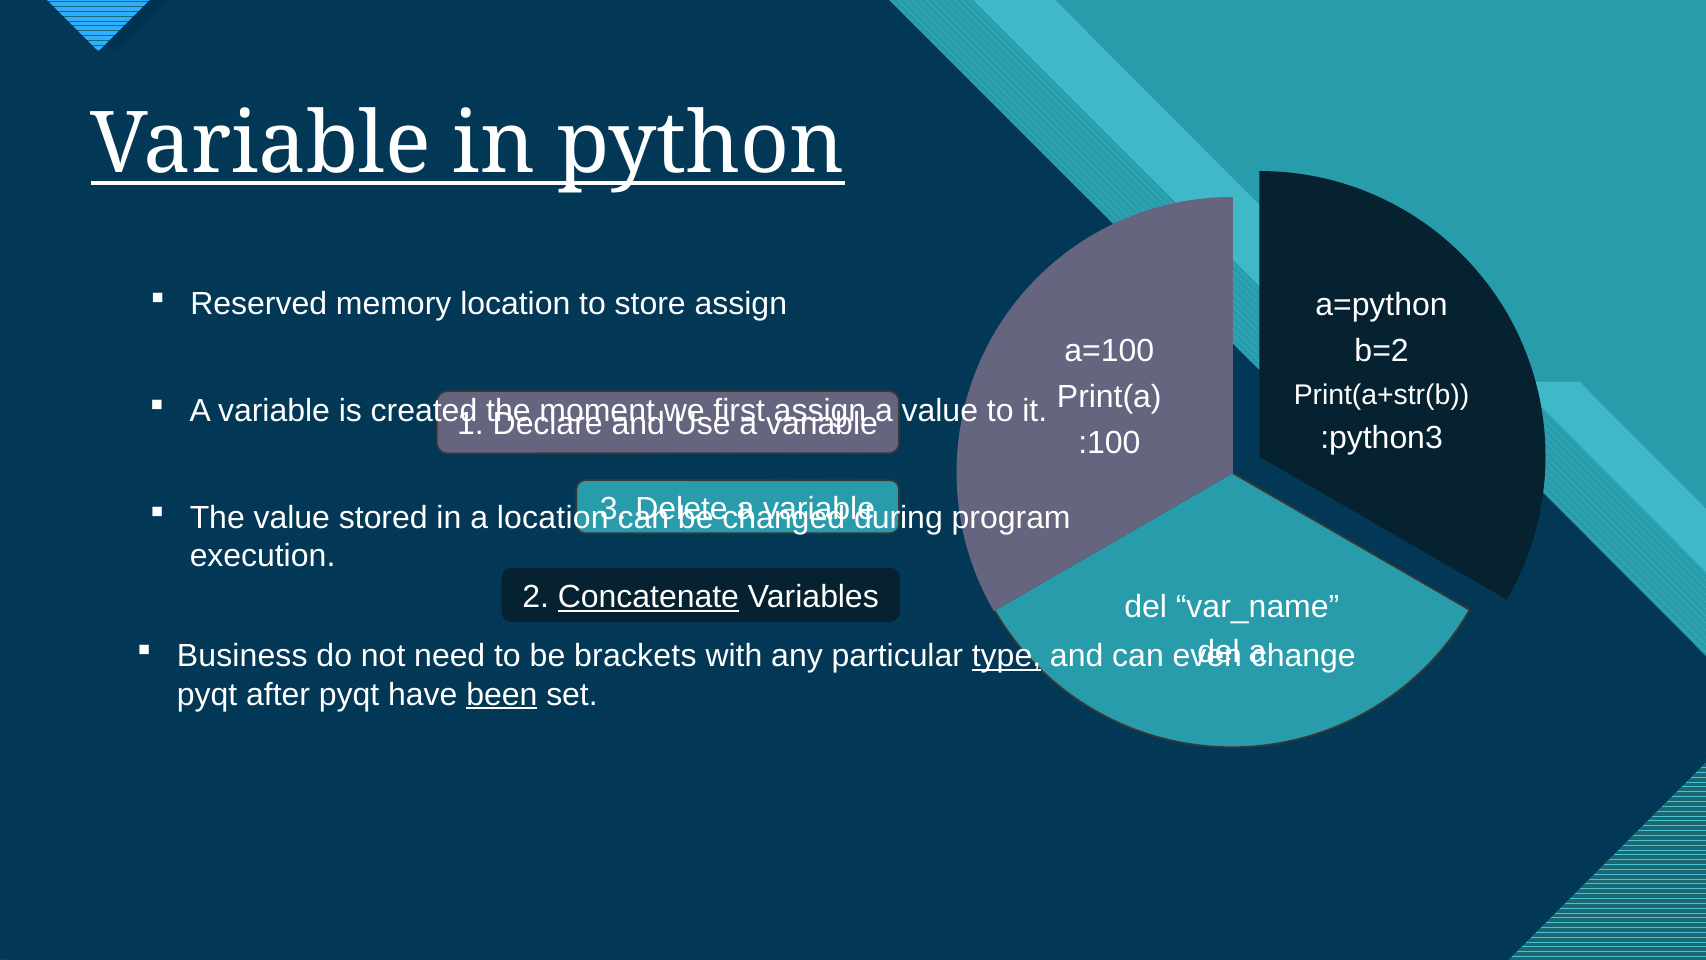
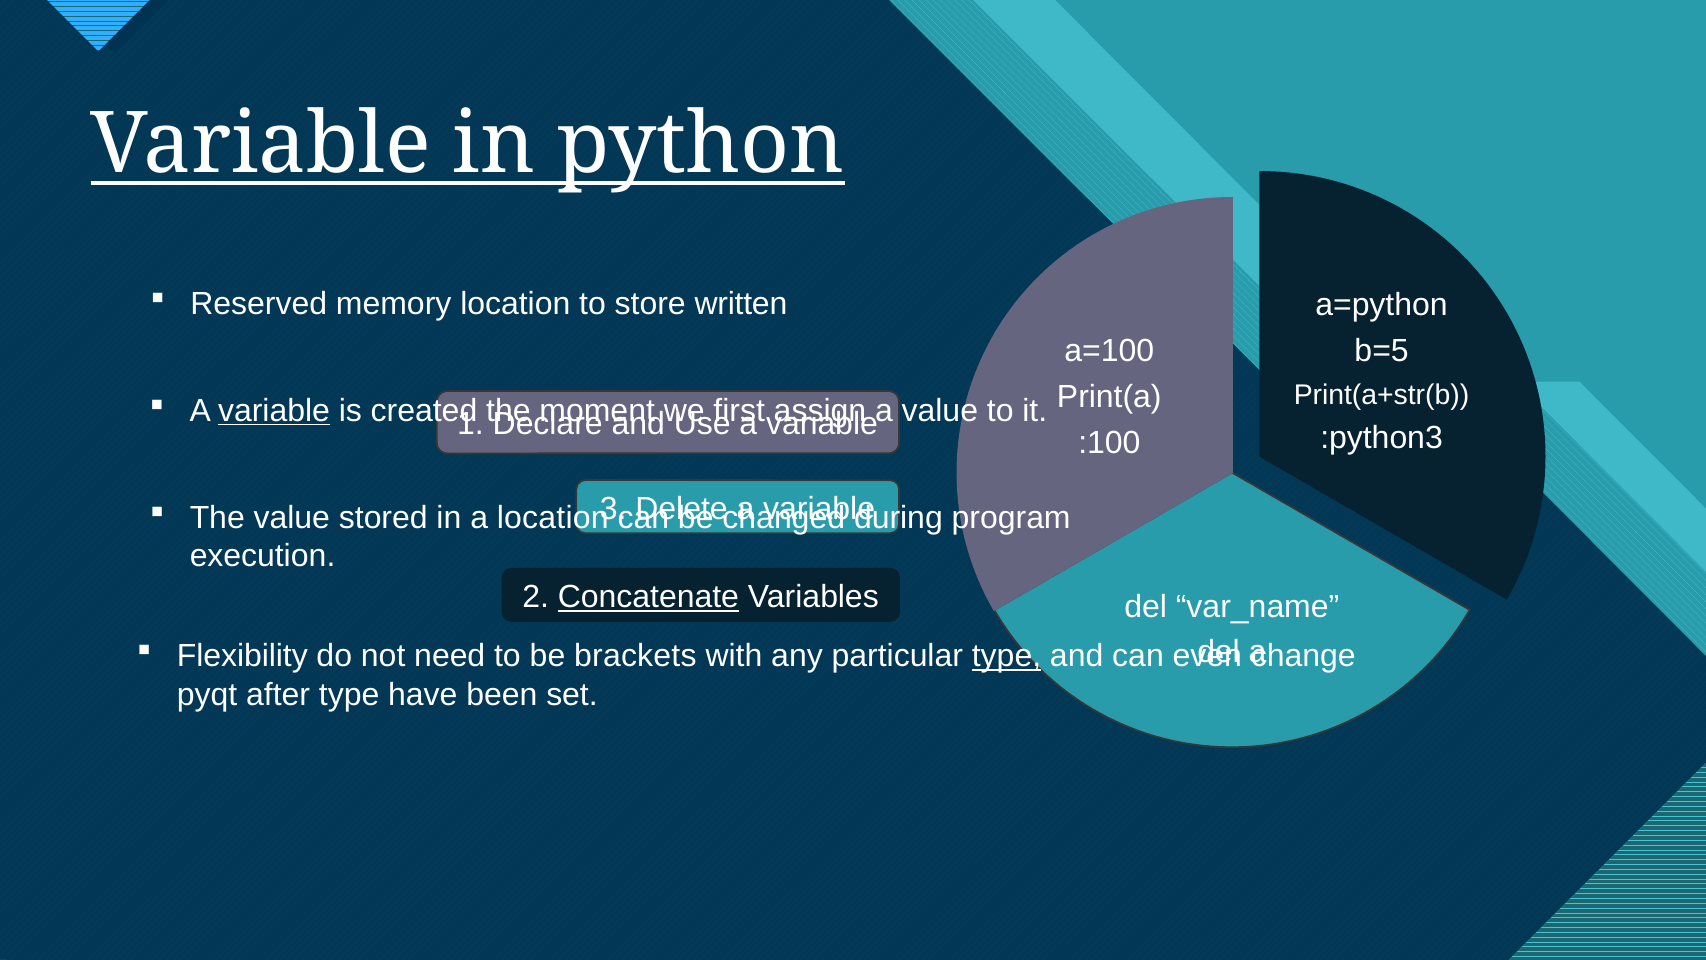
store assign: assign -> written
b=2: b=2 -> b=5
variable at (274, 411) underline: none -> present
Business: Business -> Flexibility
after pyqt: pyqt -> type
been underline: present -> none
